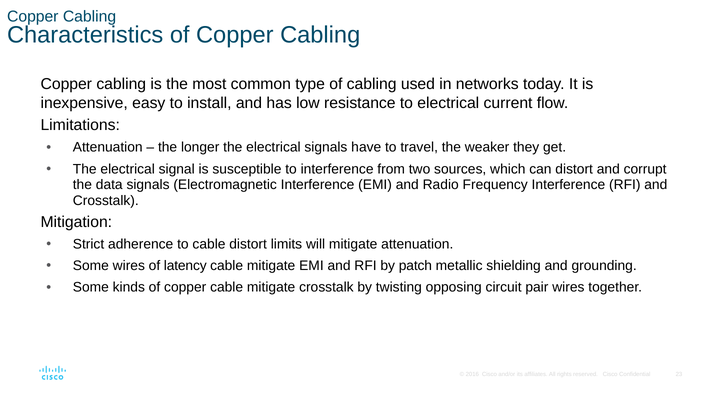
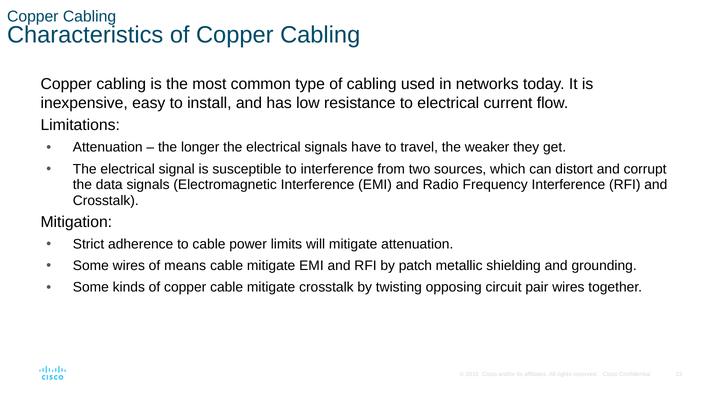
cable distort: distort -> power
latency: latency -> means
